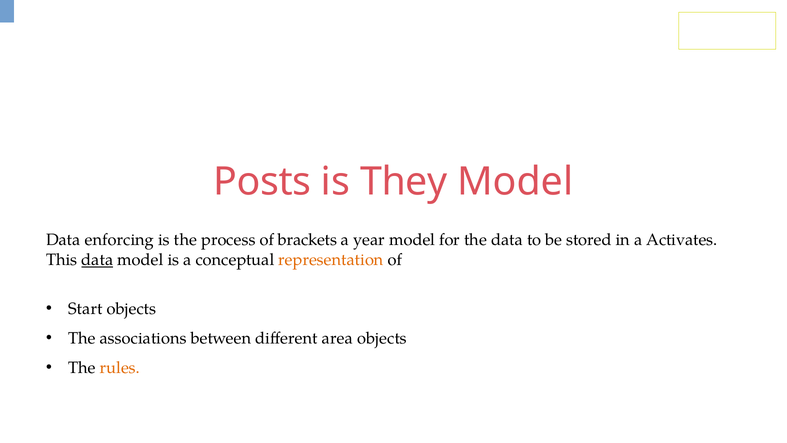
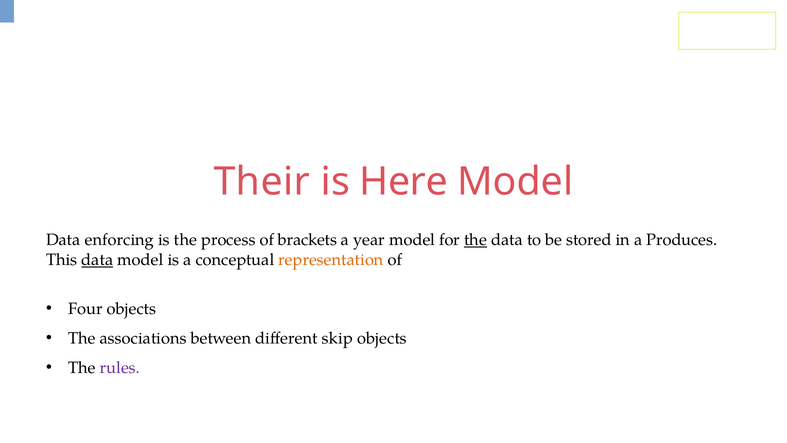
Posts: Posts -> Their
They: They -> Here
the at (476, 240) underline: none -> present
Activates: Activates -> Produces
Start: Start -> Four
area: area -> skip
rules colour: orange -> purple
